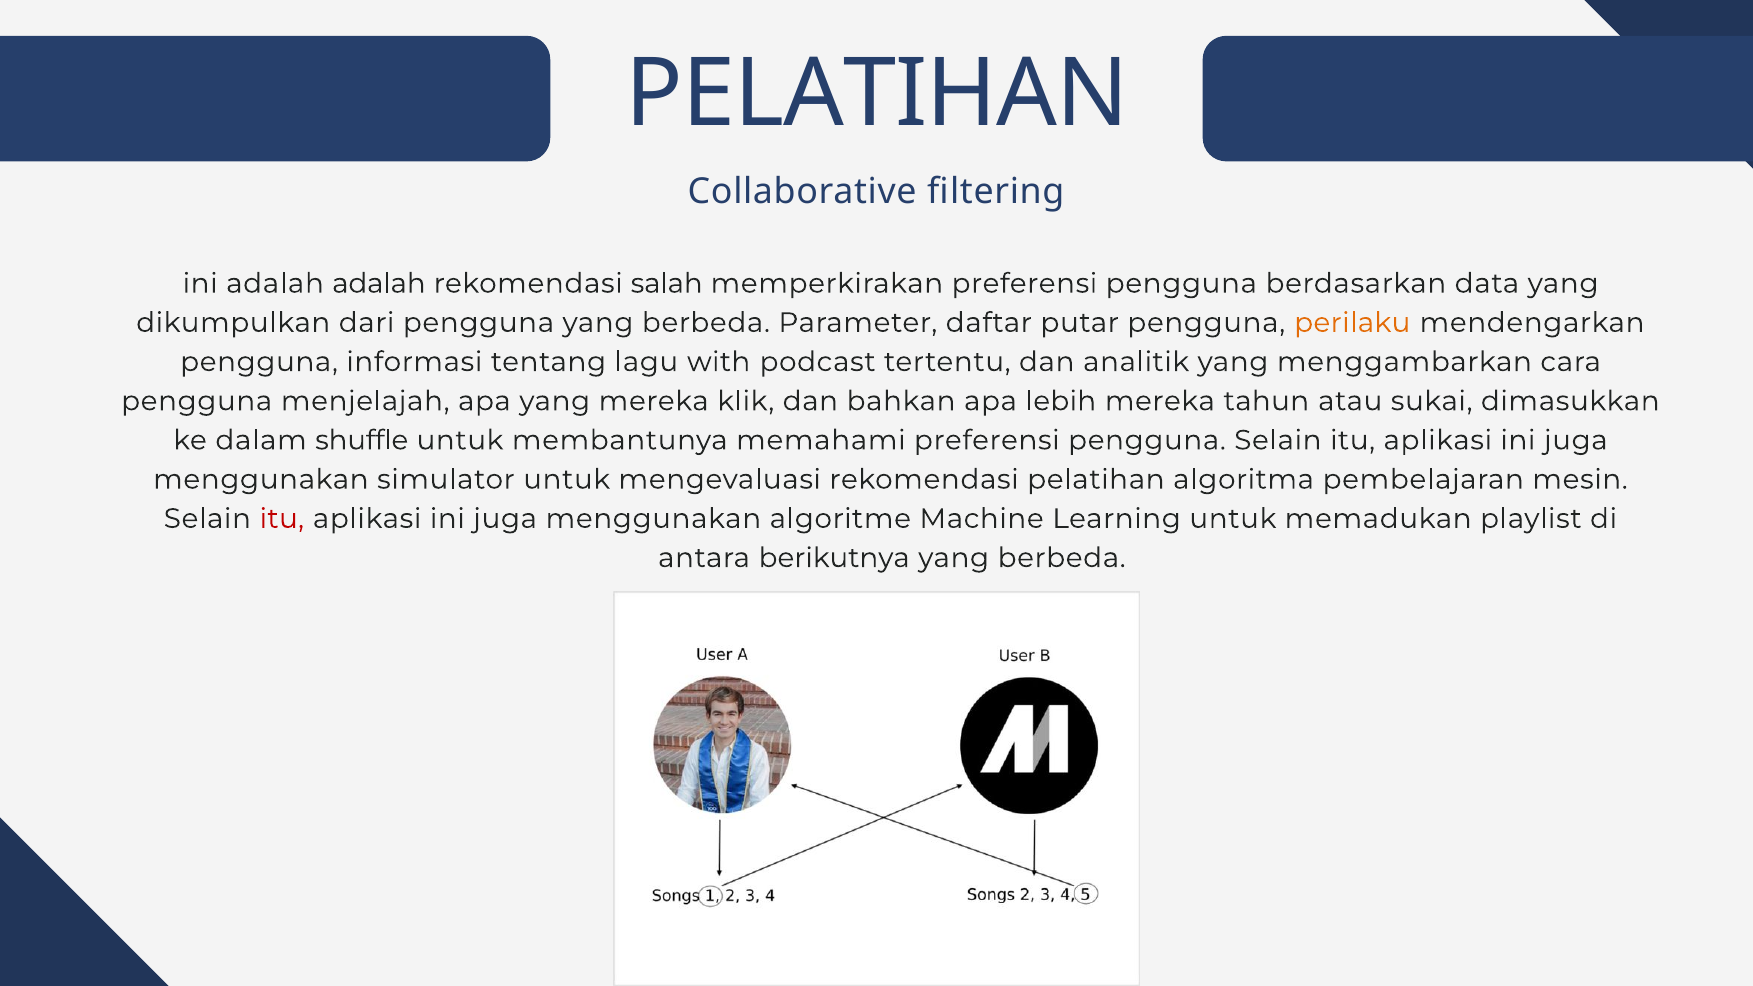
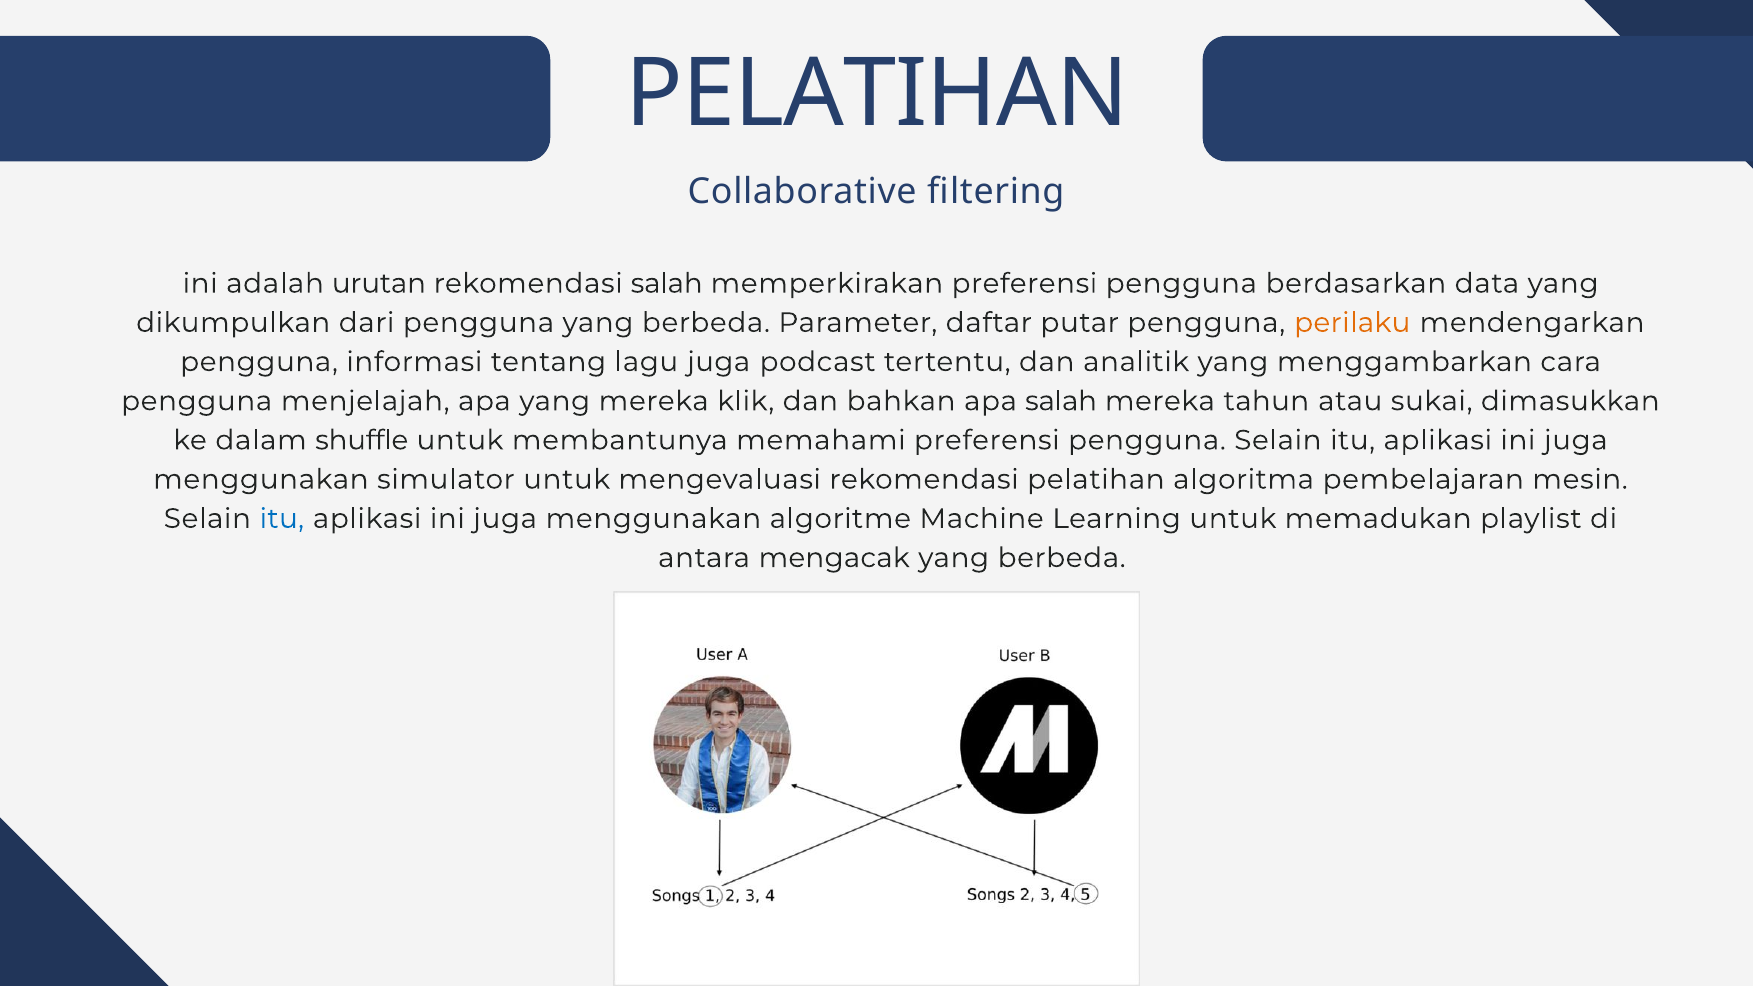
adalah adalah: adalah -> urutan
lagu with: with -> juga
apa lebih: lebih -> salah
itu at (282, 519) colour: red -> blue
berikutnya: berikutnya -> mengacak
